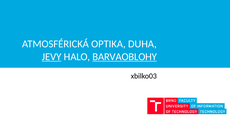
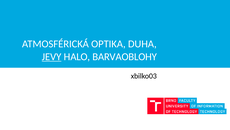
BARVAOBLOHY underline: present -> none
